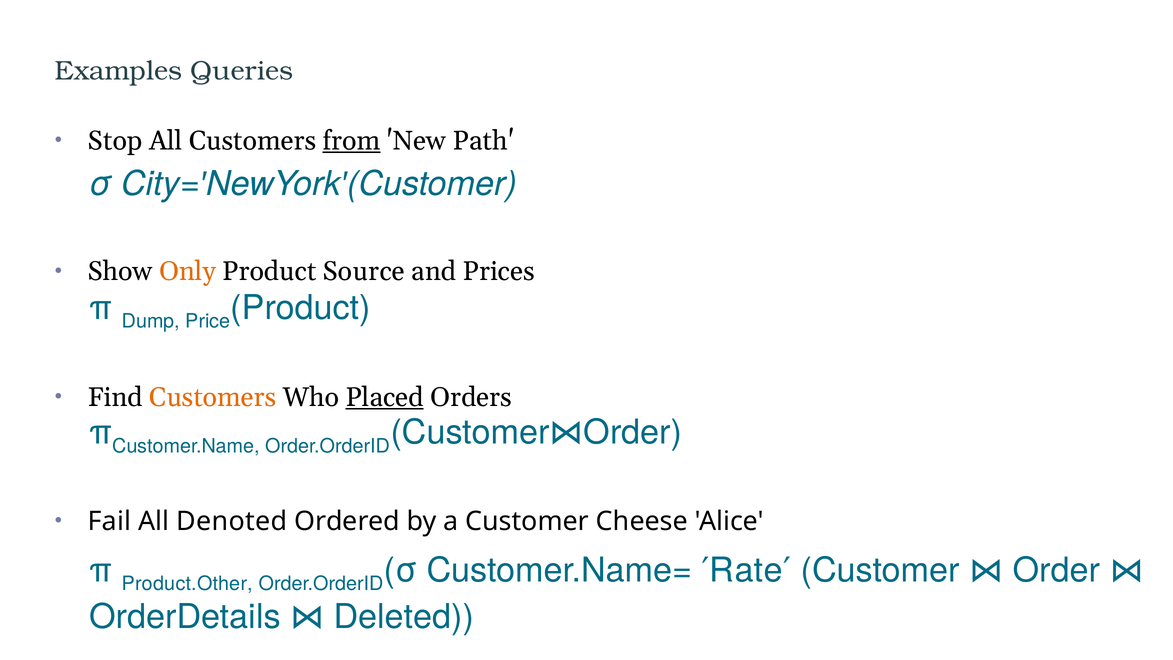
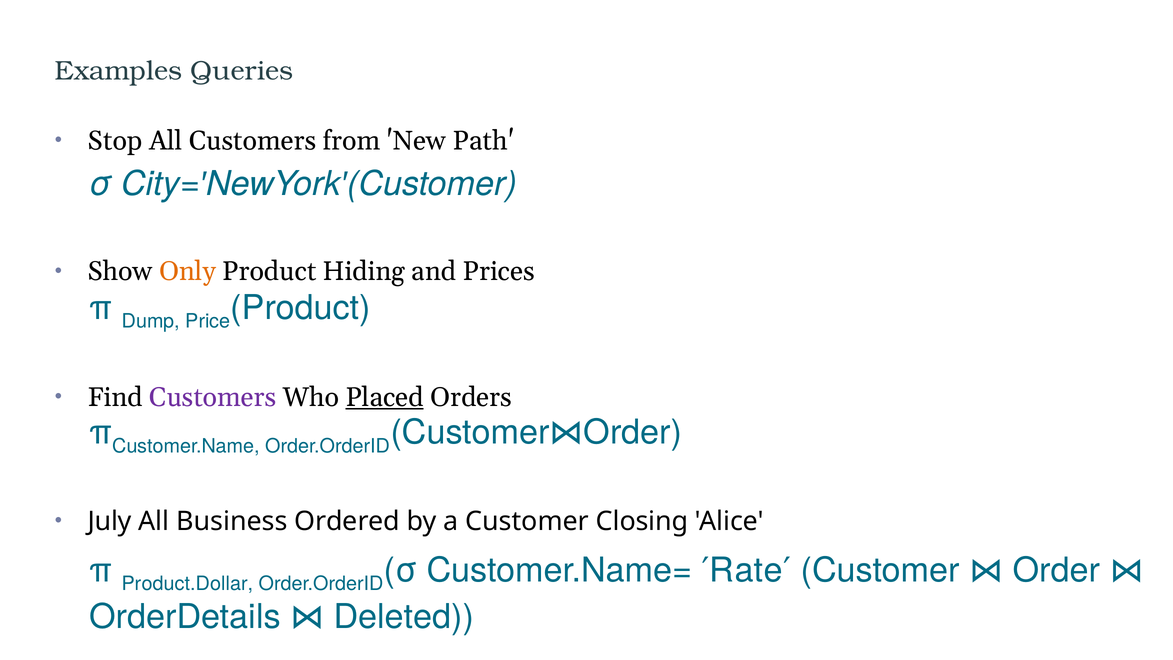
from underline: present -> none
Source: Source -> Hiding
Customers at (213, 397) colour: orange -> purple
Fail: Fail -> July
Denoted: Denoted -> Business
Cheese: Cheese -> Closing
Product.Other: Product.Other -> Product.Dollar
